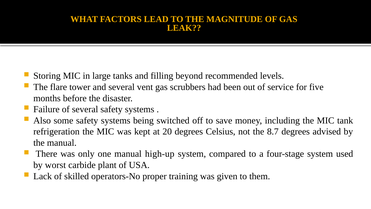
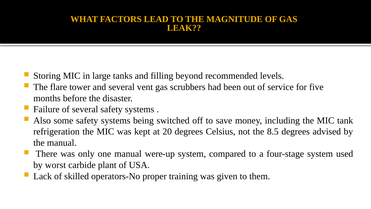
8.7: 8.7 -> 8.5
high-up: high-up -> were-up
